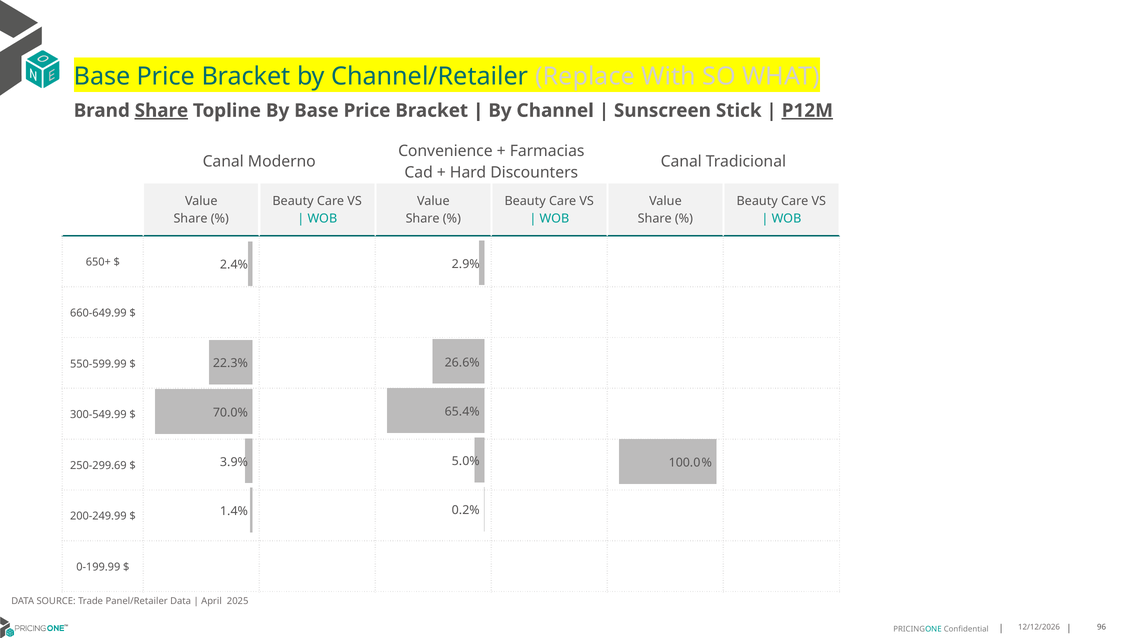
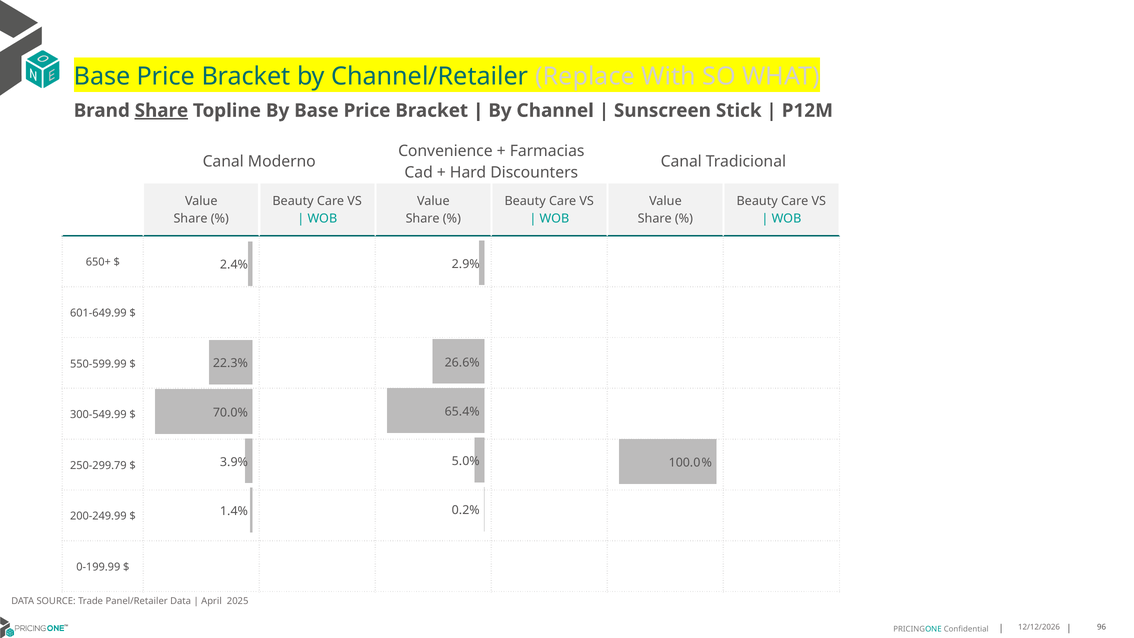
P12M underline: present -> none
660-649.99: 660-649.99 -> 601-649.99
250-299.69: 250-299.69 -> 250-299.79
